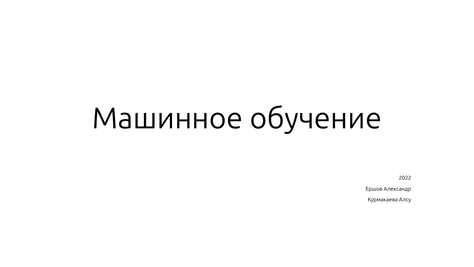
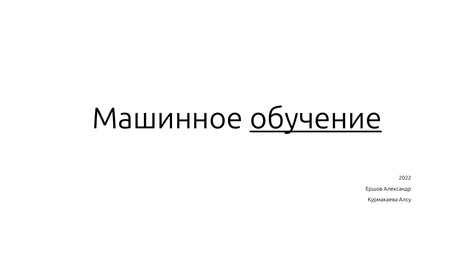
обучение underline: none -> present
